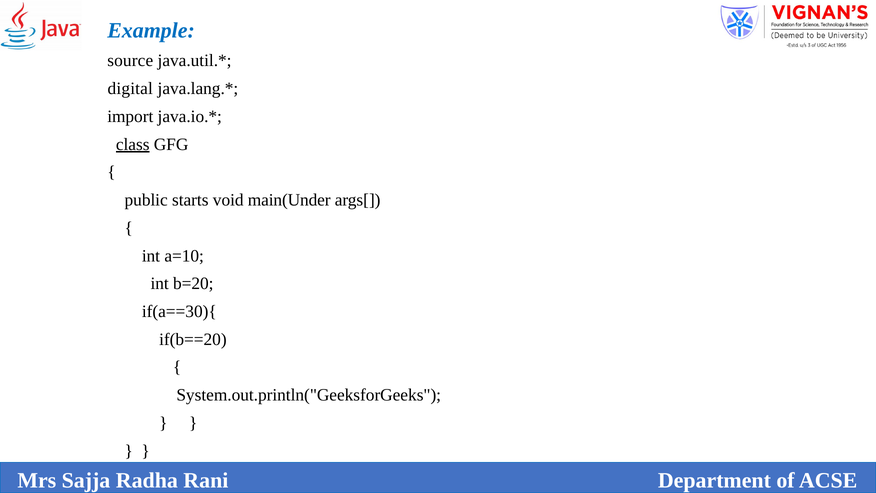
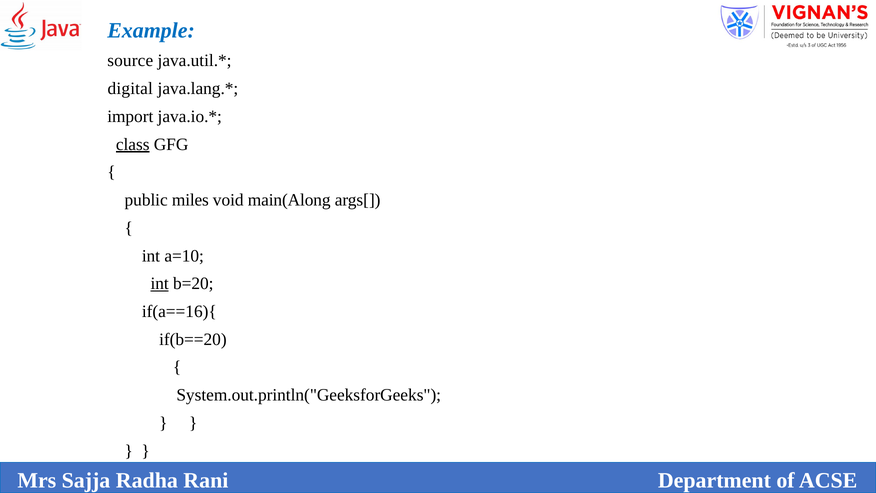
starts: starts -> miles
main(Under: main(Under -> main(Along
int at (160, 284) underline: none -> present
if(a==30){: if(a==30){ -> if(a==16){
